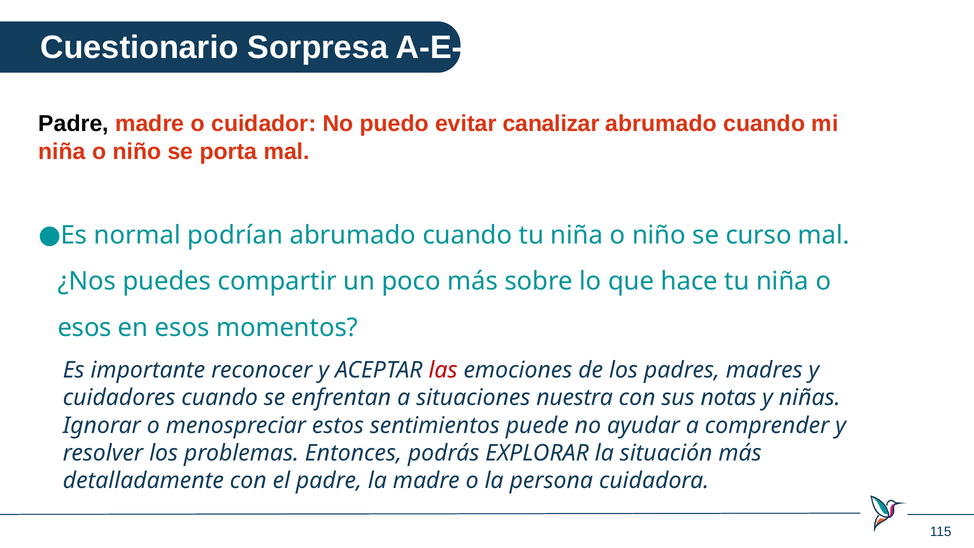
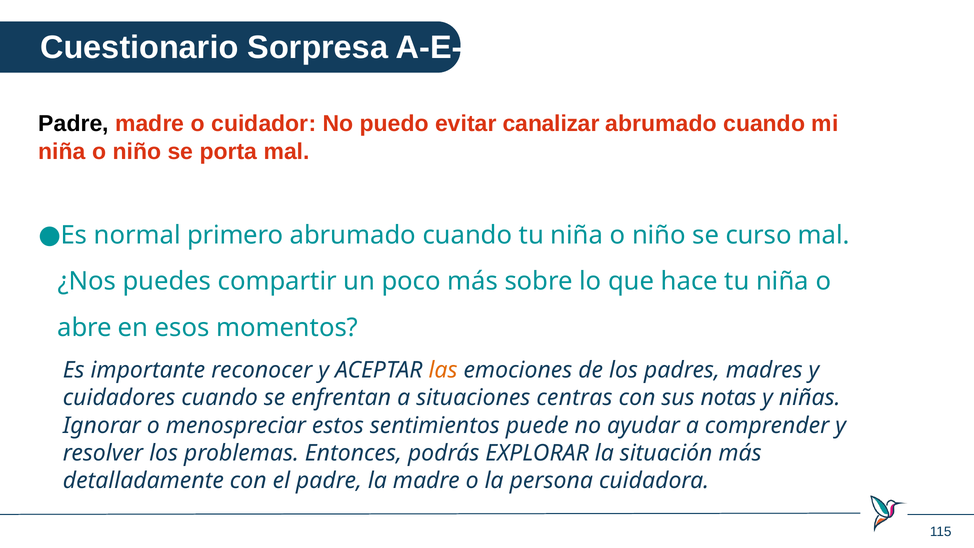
podrían: podrían -> primero
esos at (85, 328): esos -> abre
las colour: red -> orange
nuestra: nuestra -> centras
